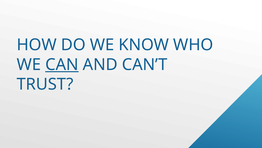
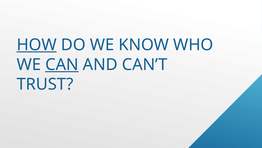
HOW underline: none -> present
